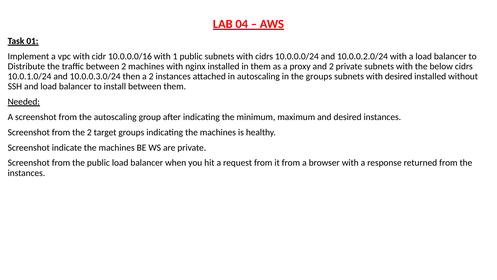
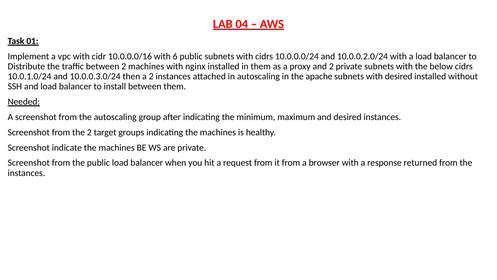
1: 1 -> 6
the groups: groups -> apache
